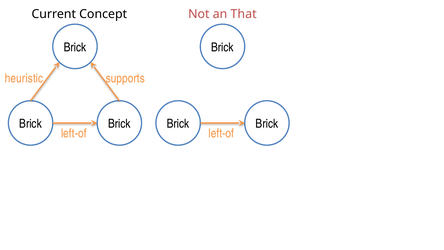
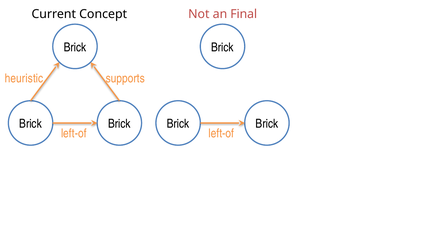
That: That -> Final
